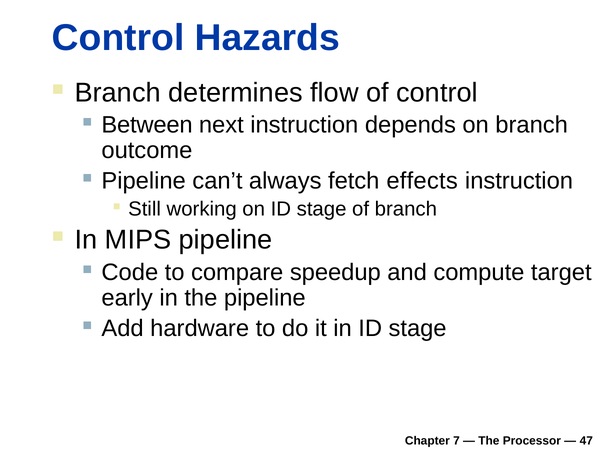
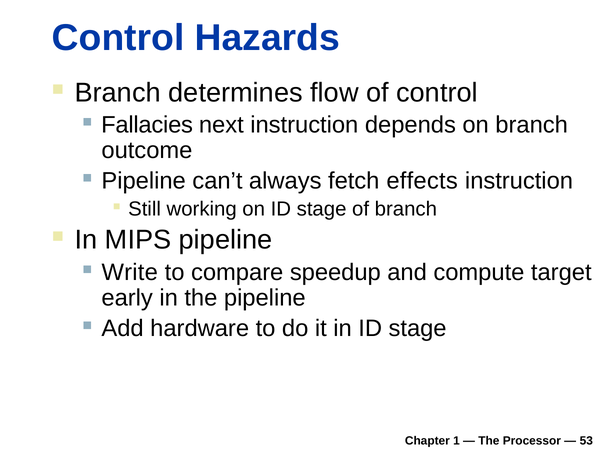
Between: Between -> Fallacies
Code: Code -> Write
7: 7 -> 1
47: 47 -> 53
